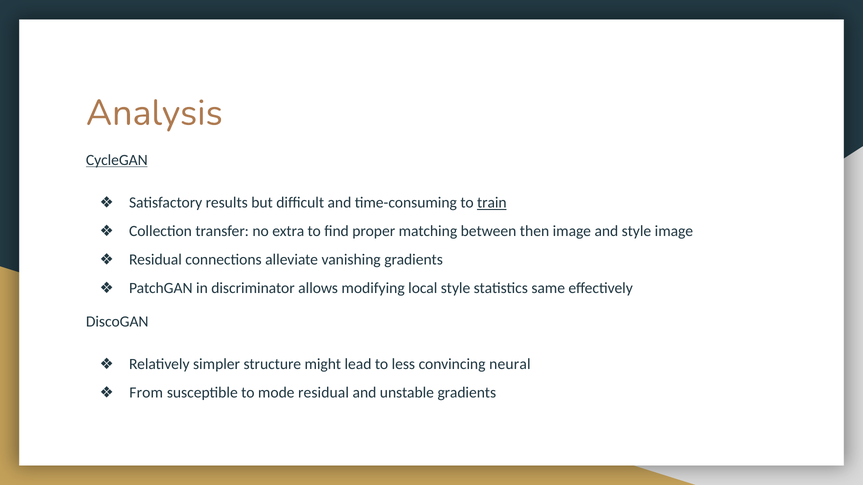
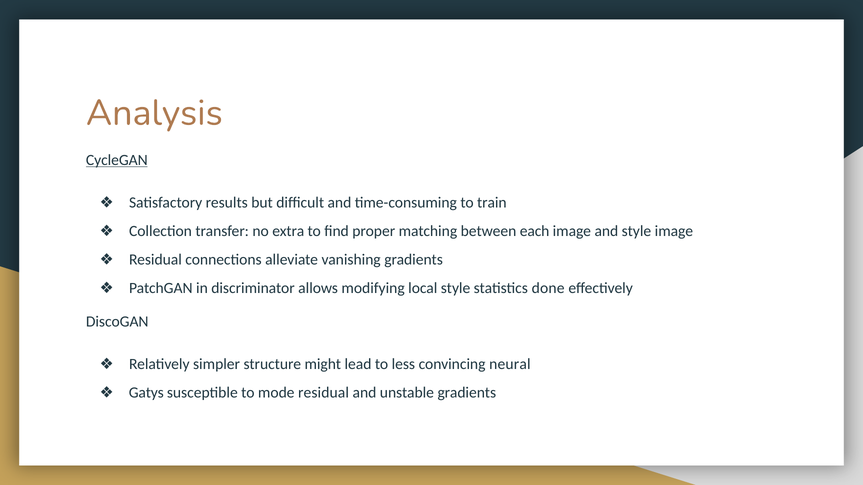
train underline: present -> none
then: then -> each
same: same -> done
From: From -> Gatys
